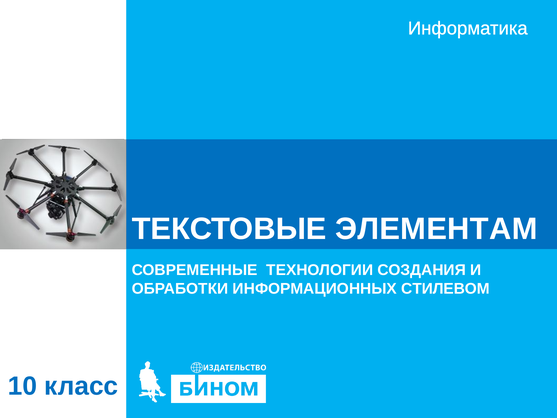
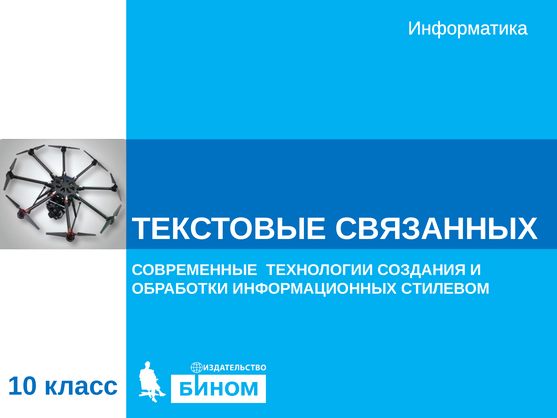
ЭЛЕМЕНТАМ: ЭЛЕМЕНТАМ -> СВЯЗАННЫХ
